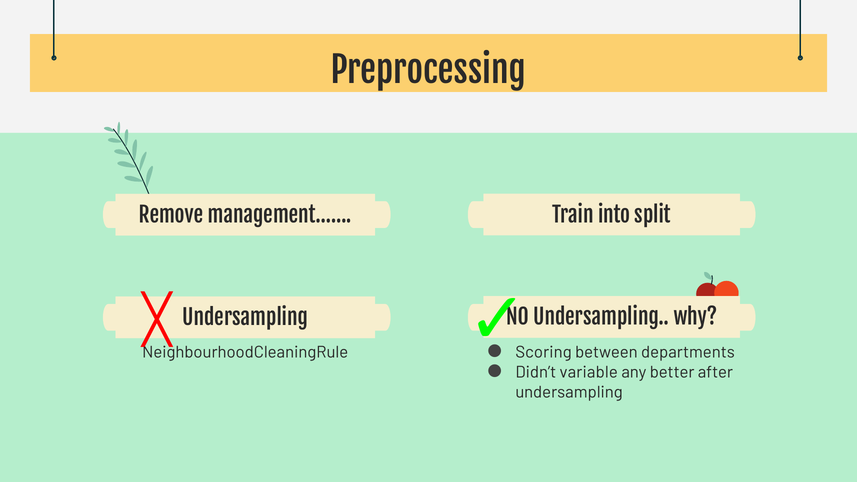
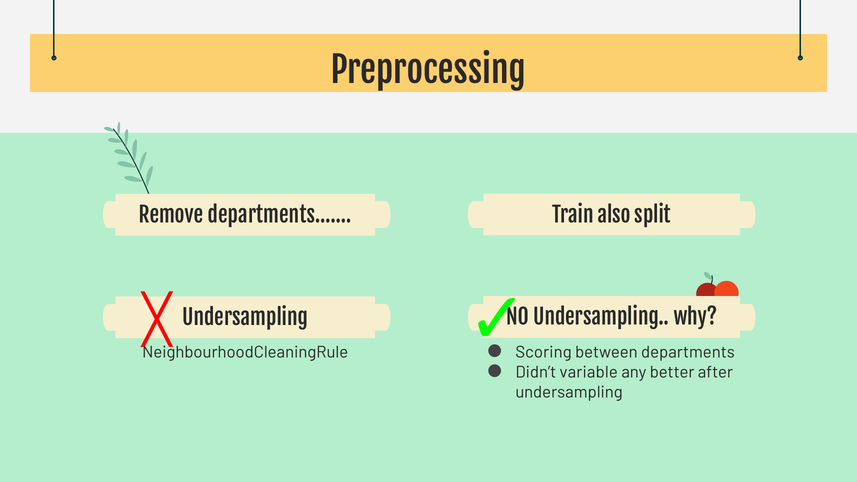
management……: management…… -> departments……
into: into -> also
